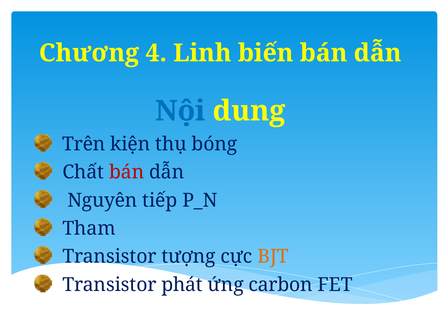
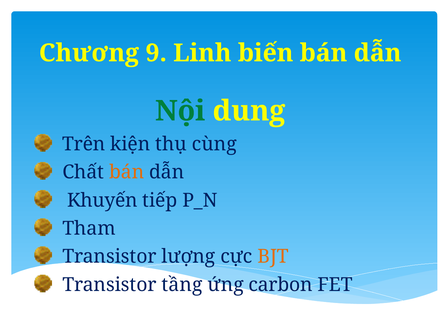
4: 4 -> 9
Nội colour: blue -> green
bóng: bóng -> cùng
bán at (127, 172) colour: red -> orange
Nguyên: Nguyên -> Khuyến
tượng: tượng -> lượng
phát: phát -> tầng
